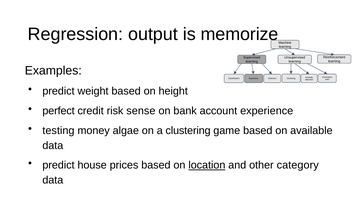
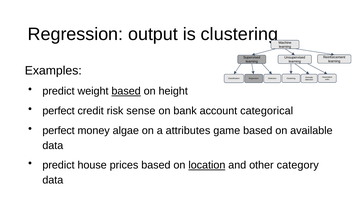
is memorize: memorize -> clustering
based at (126, 91) underline: none -> present
experience: experience -> categorical
testing at (58, 131): testing -> perfect
a clustering: clustering -> attributes
